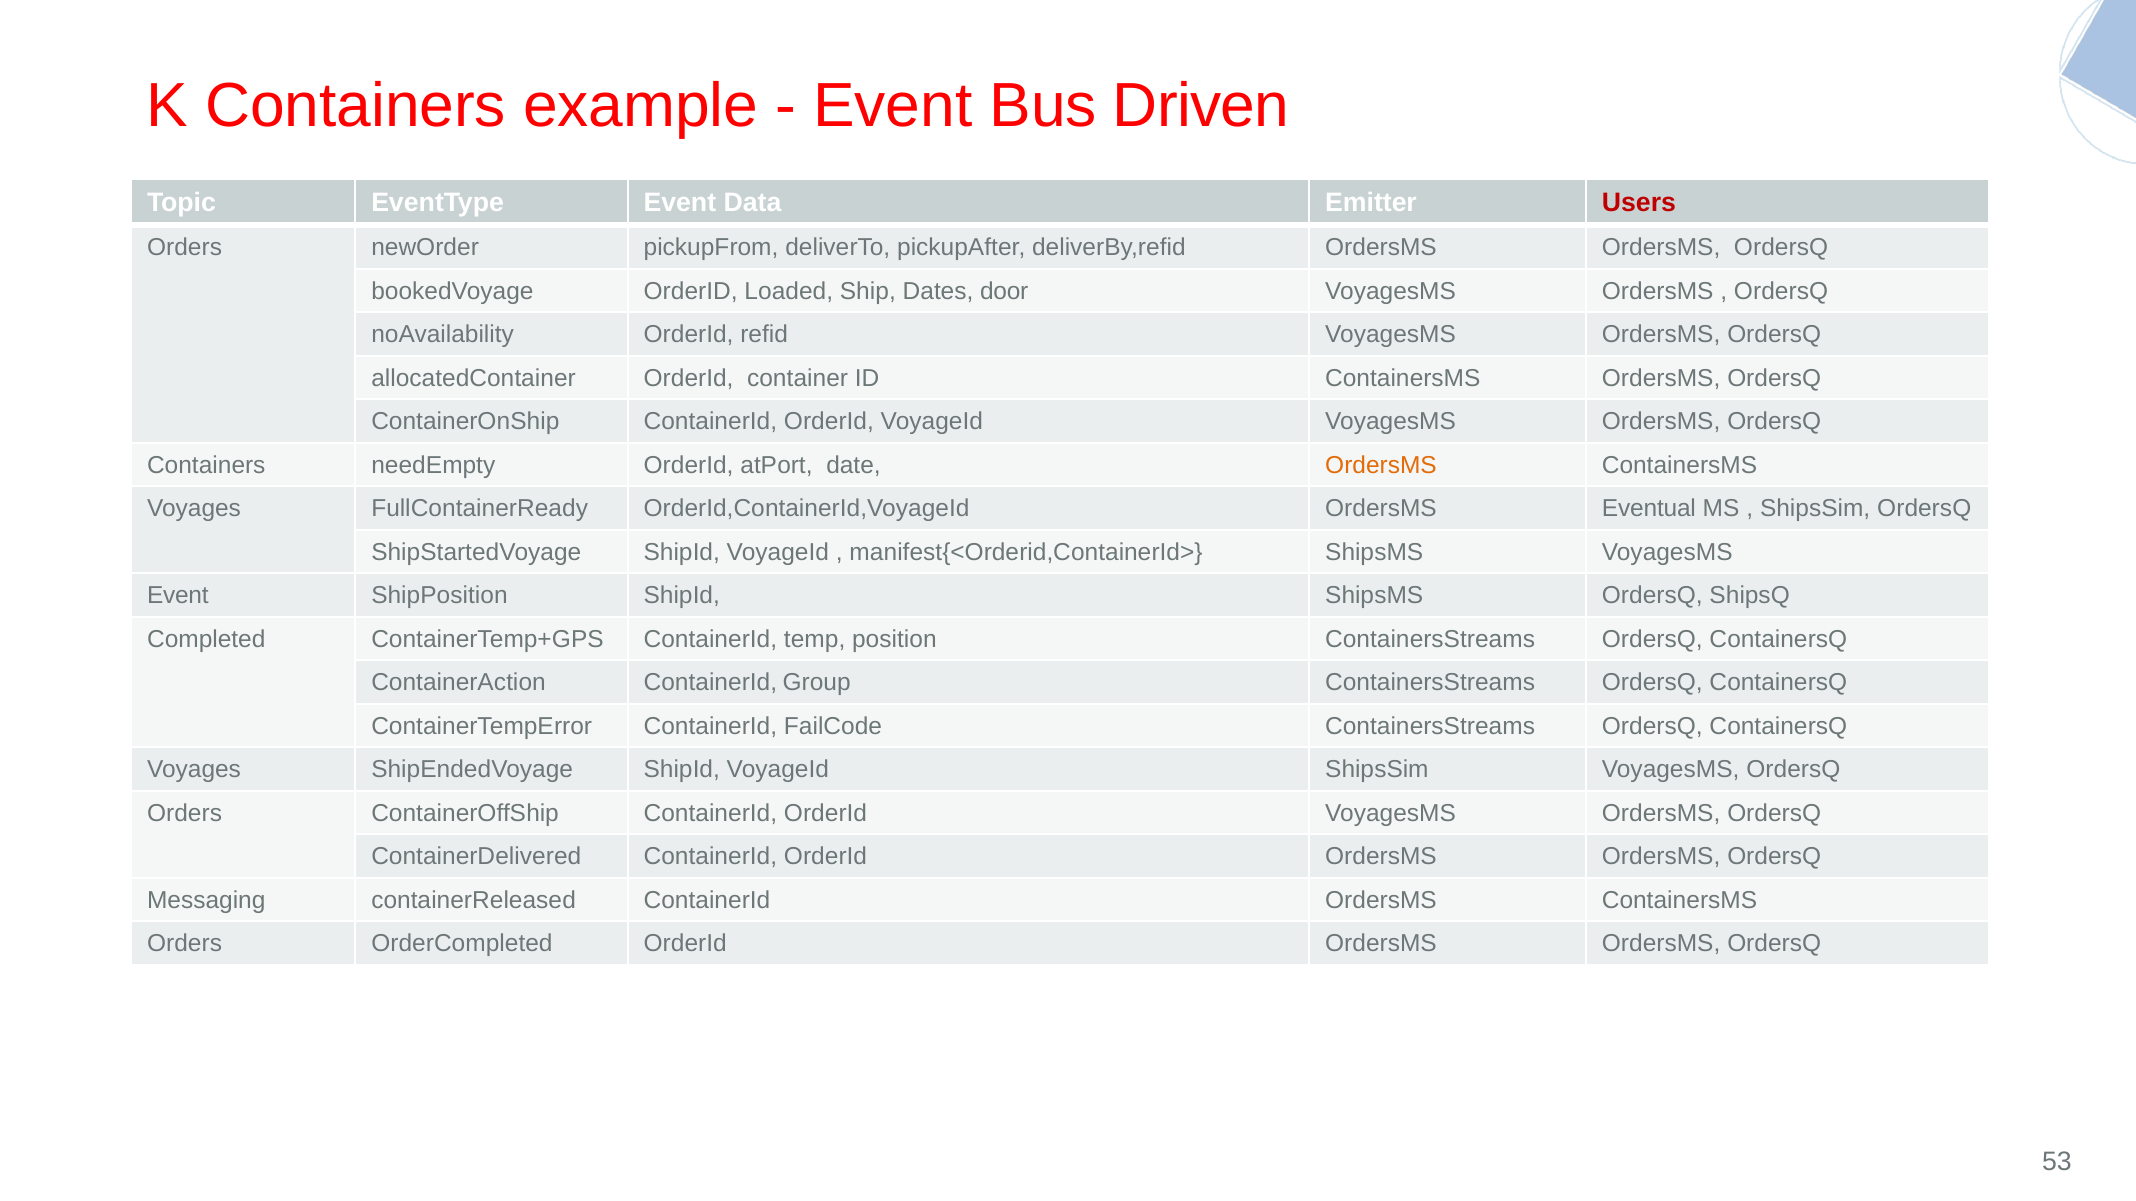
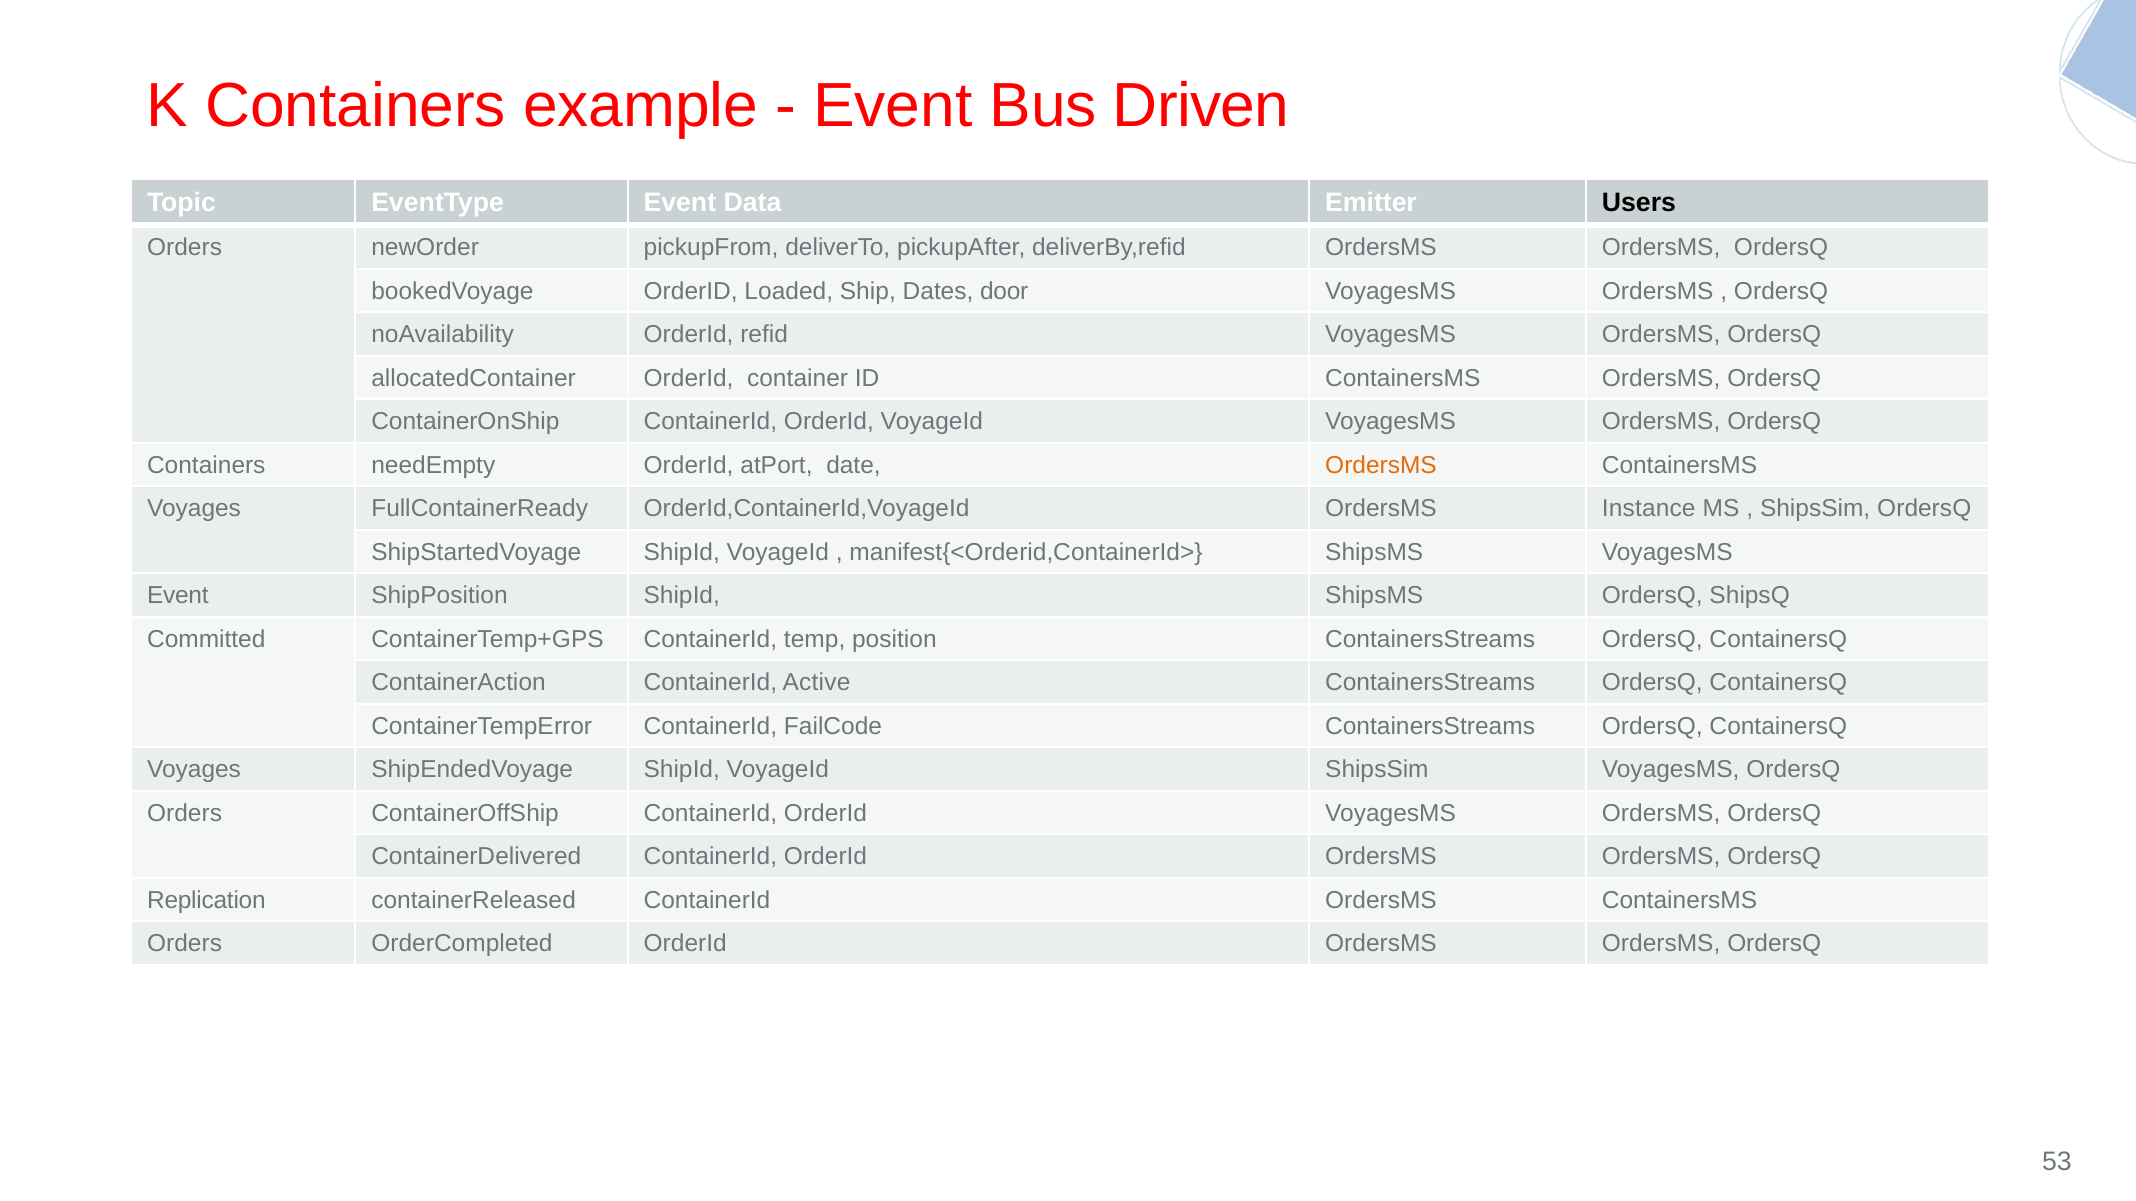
Users colour: red -> black
Eventual: Eventual -> Instance
Completed: Completed -> Committed
Group: Group -> Active
Messaging: Messaging -> Replication
